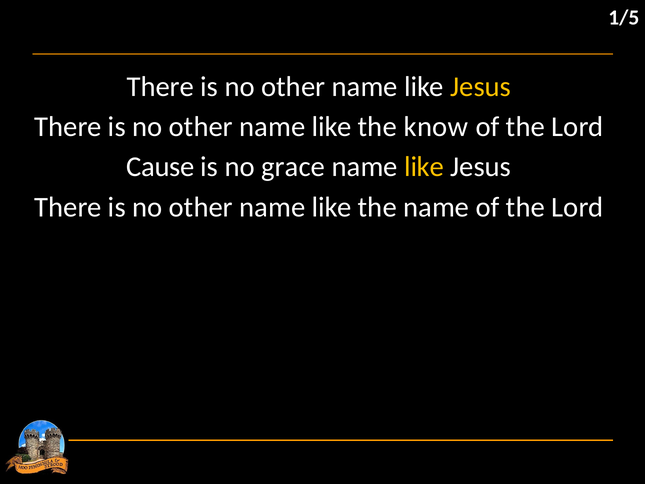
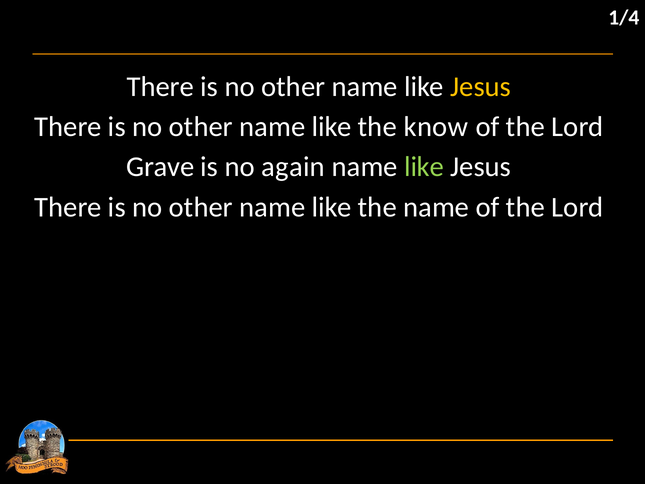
1/5: 1/5 -> 1/4
Cause: Cause -> Grave
grace: grace -> again
like at (424, 167) colour: yellow -> light green
